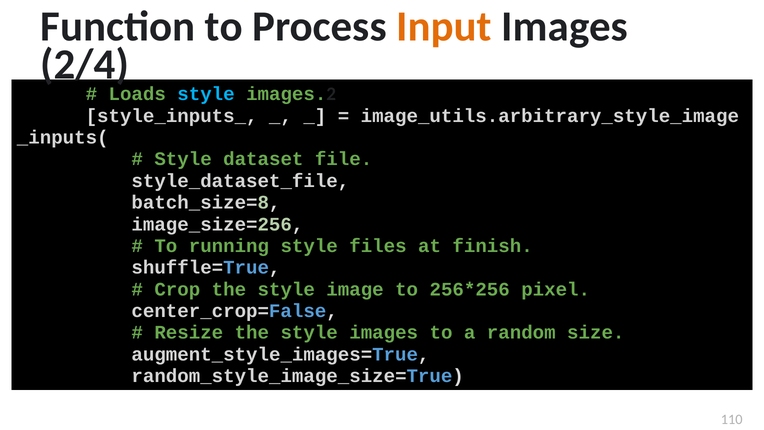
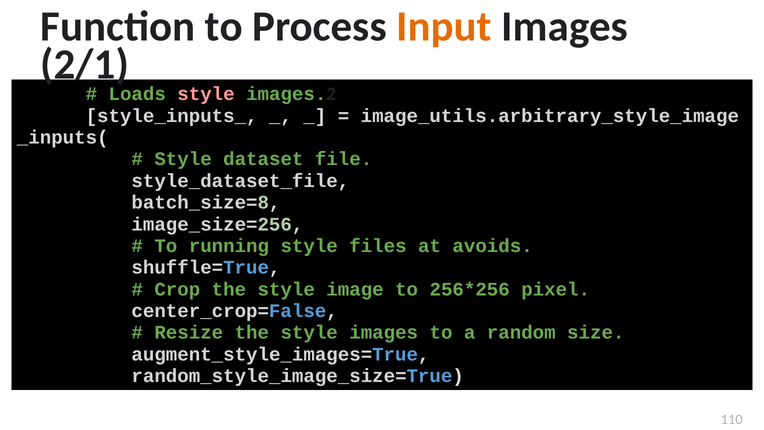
2/4: 2/4 -> 2/1
style at (206, 94) colour: light blue -> pink
finish: finish -> avoids
